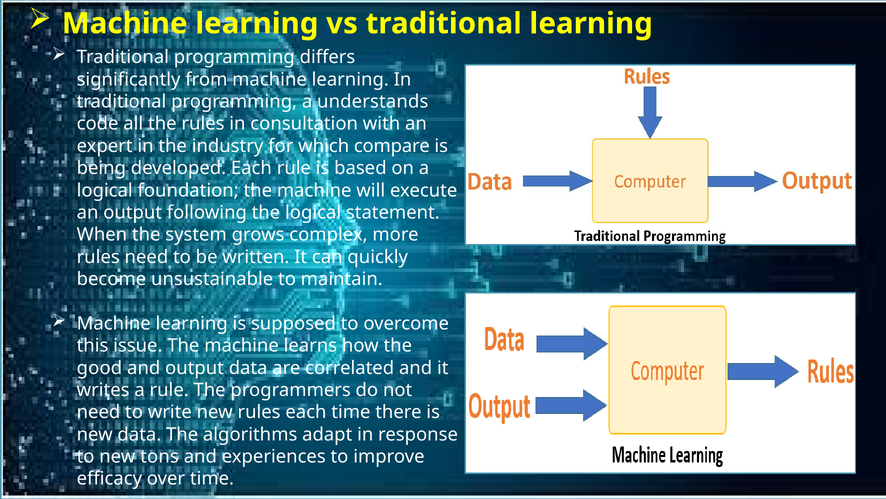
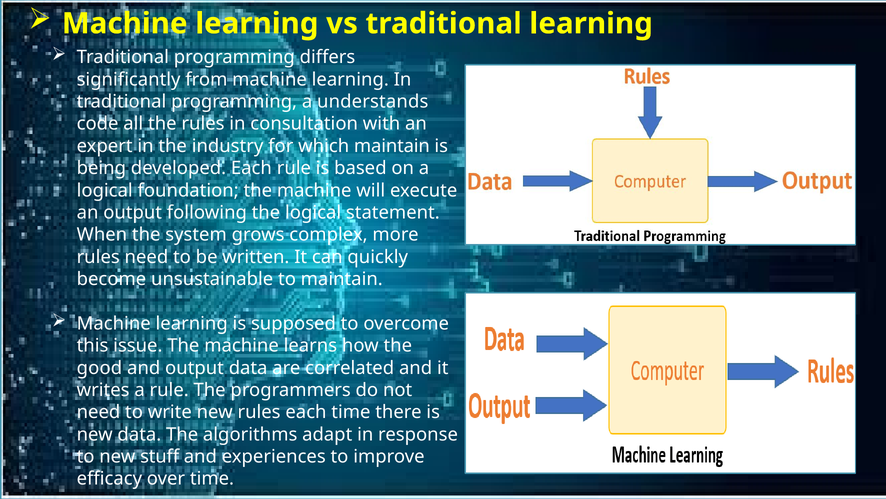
which compare: compare -> maintain
tons: tons -> stuff
